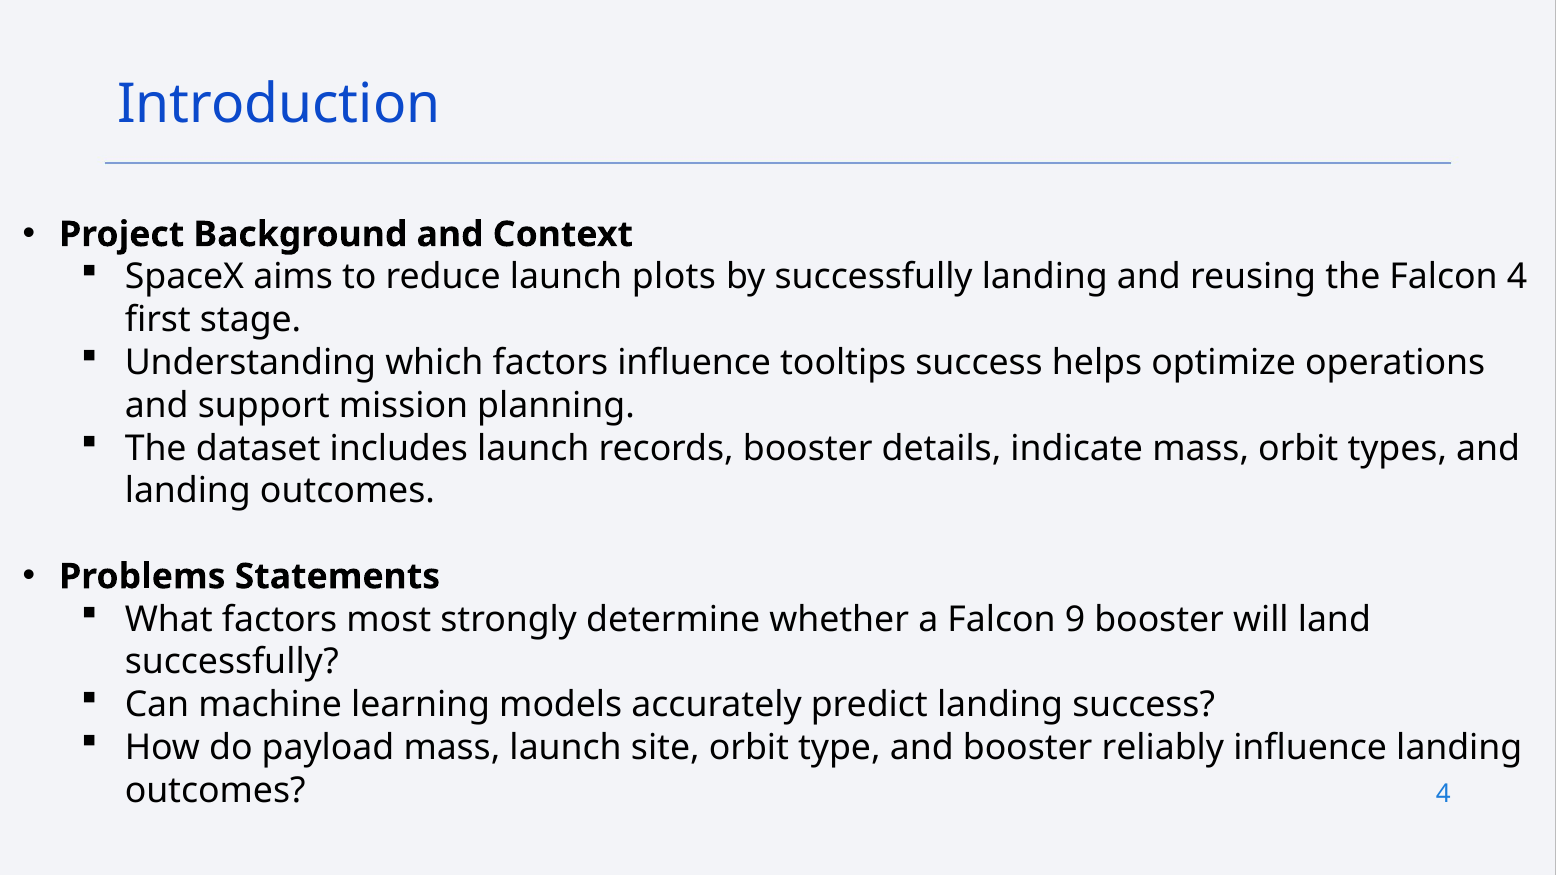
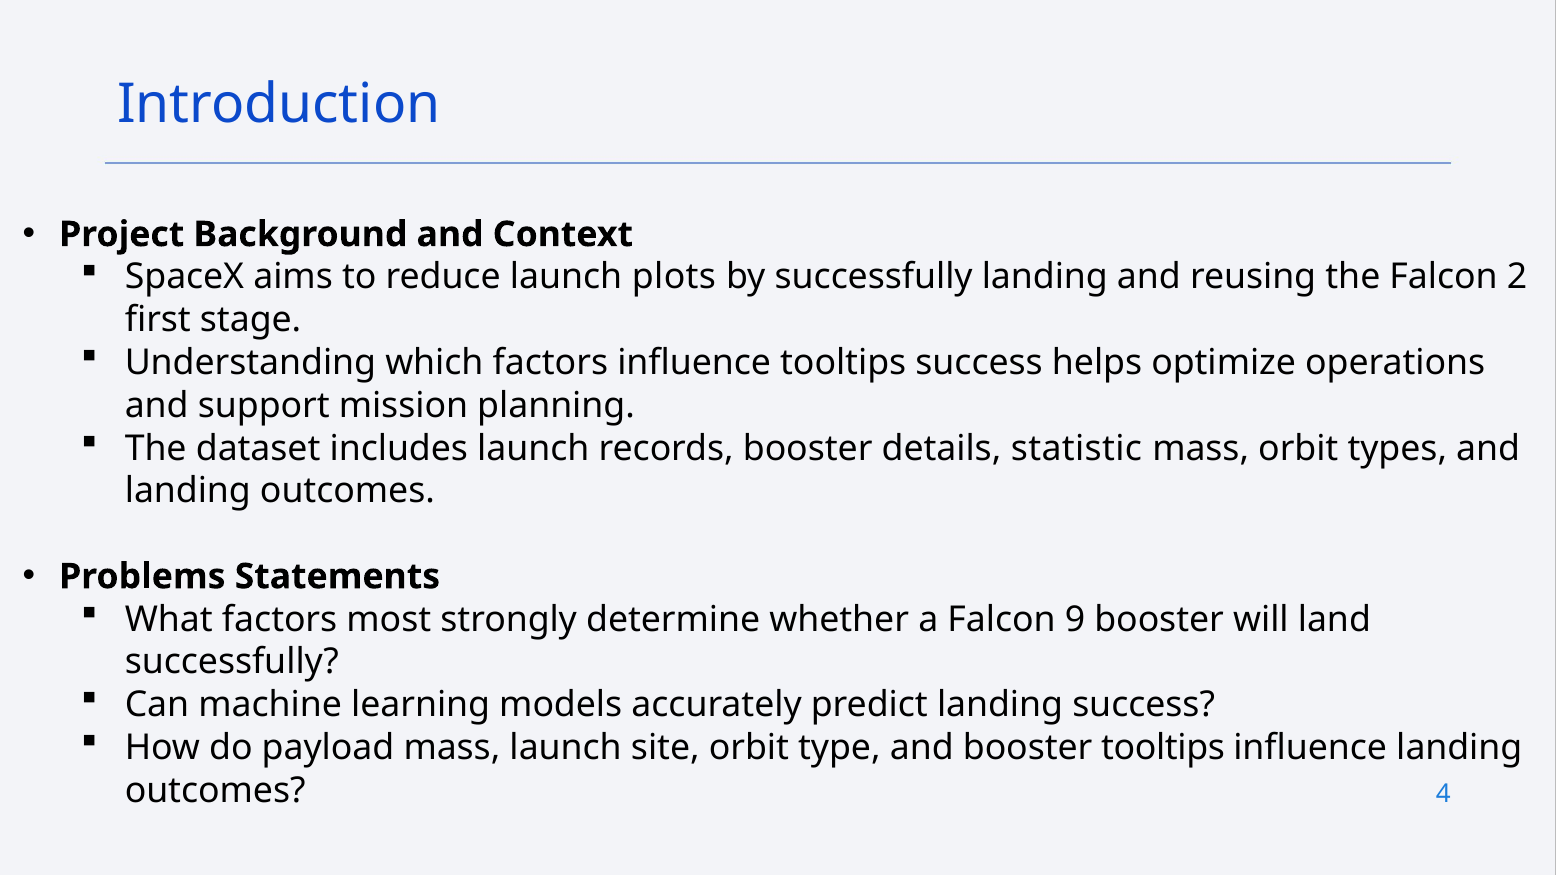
Falcon 4: 4 -> 2
indicate: indicate -> statistic
booster reliably: reliably -> tooltips
